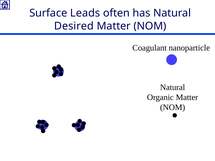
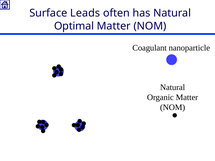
Desired: Desired -> Optimal
